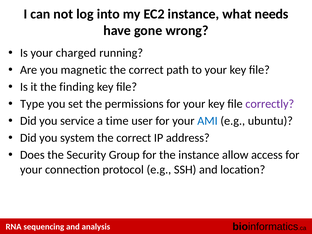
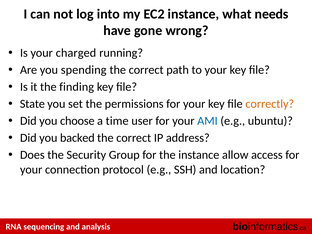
magnetic: magnetic -> spending
Type: Type -> State
correctly colour: purple -> orange
service: service -> choose
system: system -> backed
